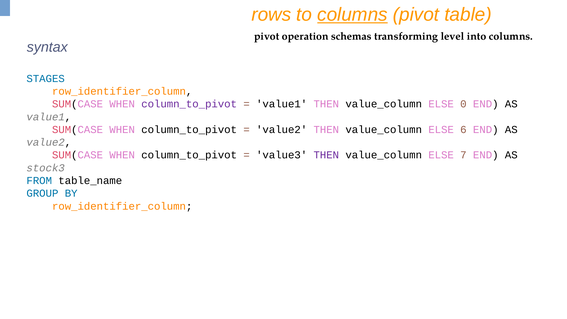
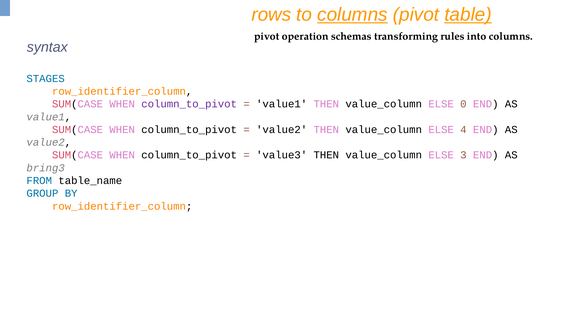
table underline: none -> present
level: level -> rules
6: 6 -> 4
THEN at (326, 155) colour: purple -> black
7: 7 -> 3
stock3: stock3 -> bring3
